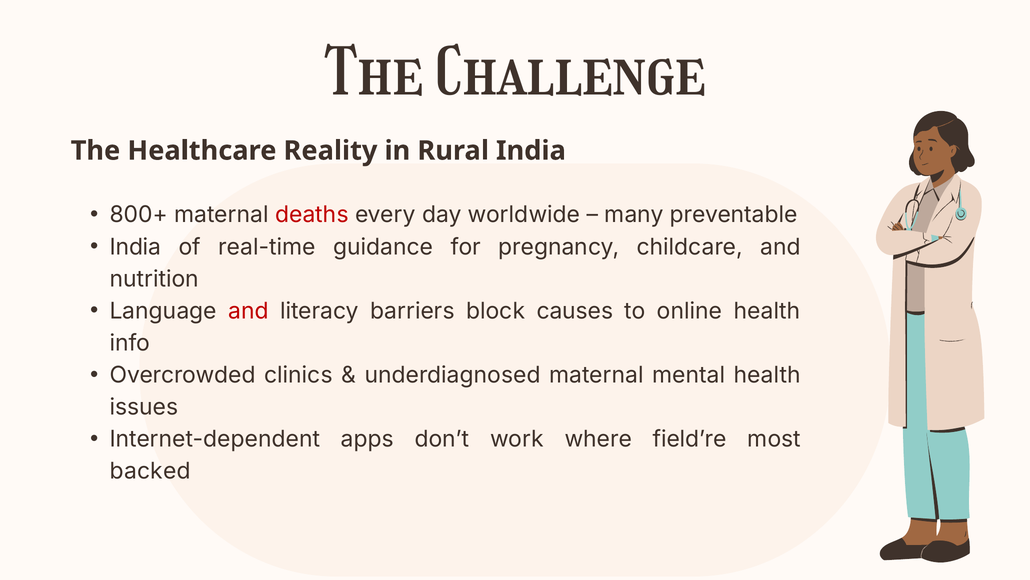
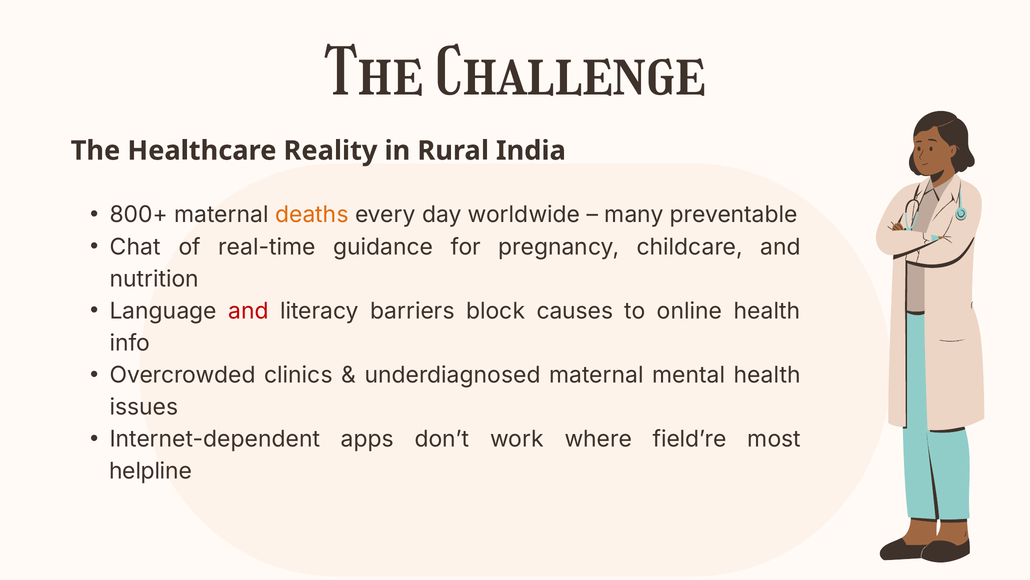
deaths colour: red -> orange
India at (135, 247): India -> Chat
backed: backed -> helpline
